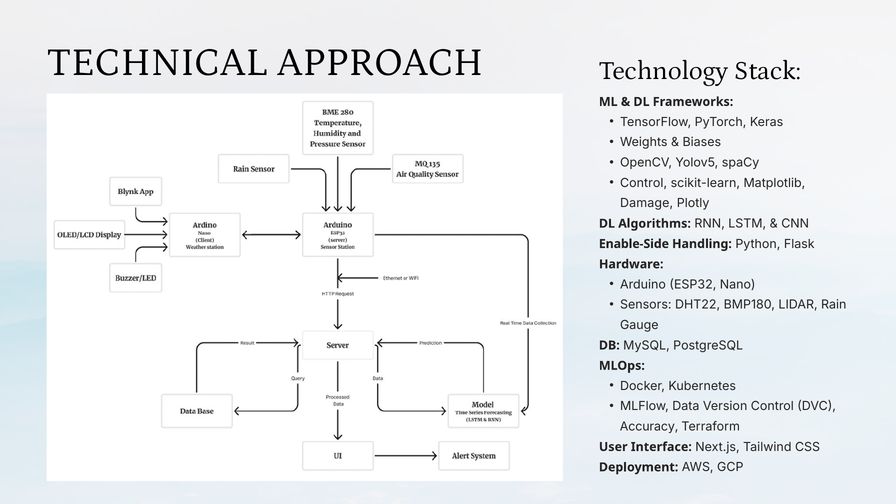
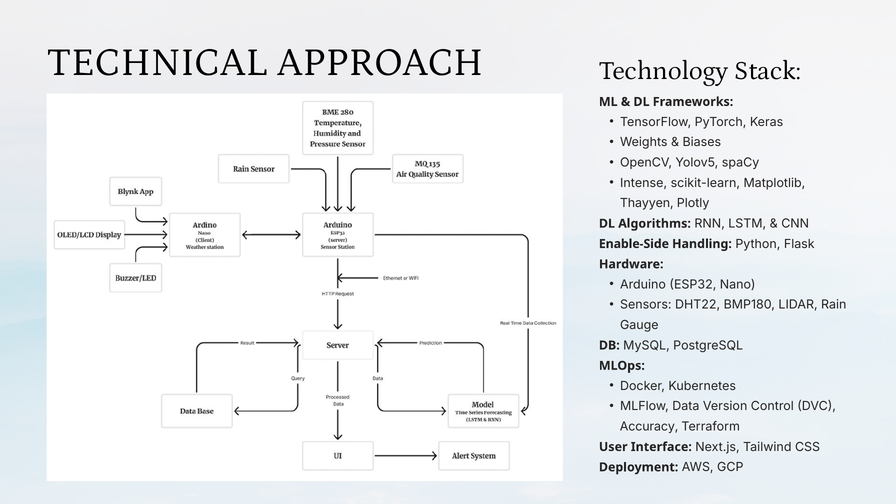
Control at (644, 183): Control -> Intense
Damage: Damage -> Thayyen
